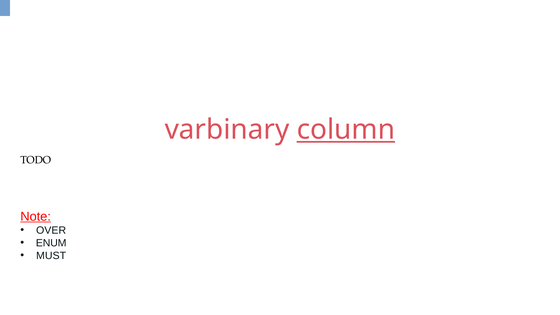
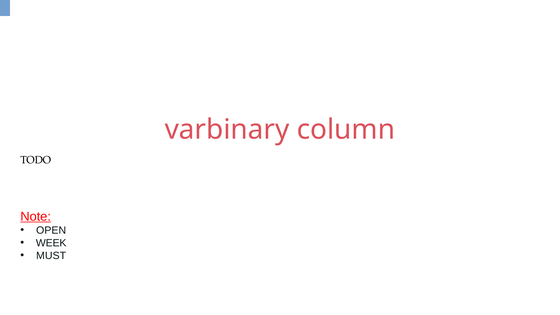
column underline: present -> none
OVER: OVER -> OPEN
ENUM: ENUM -> WEEK
